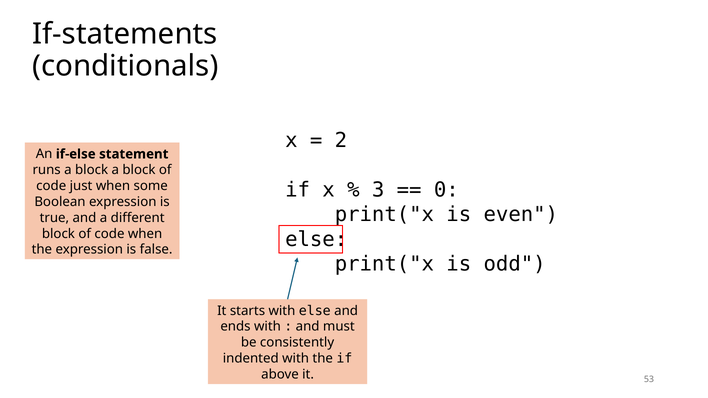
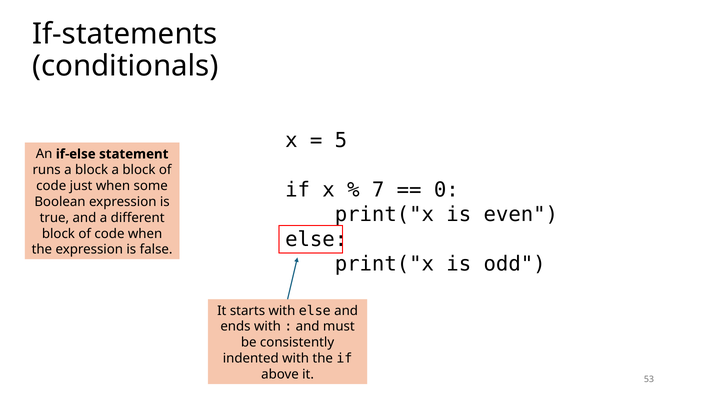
2: 2 -> 5
3: 3 -> 7
